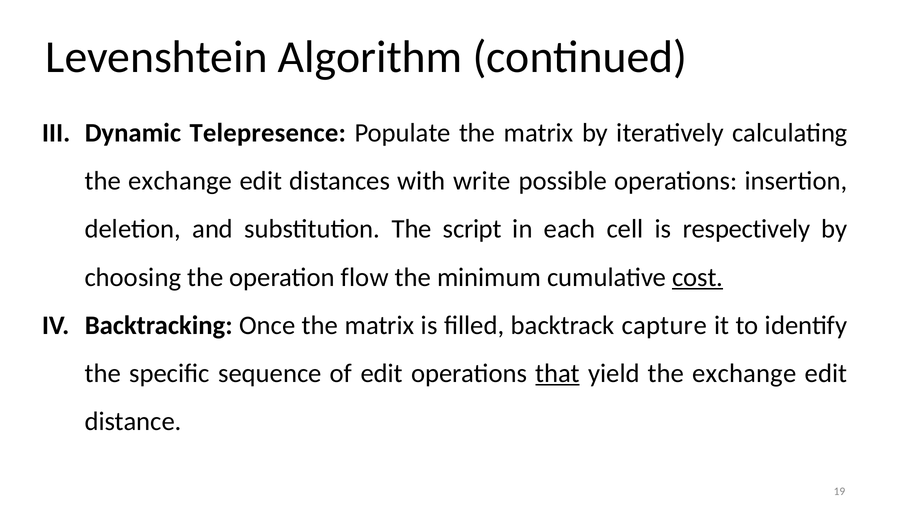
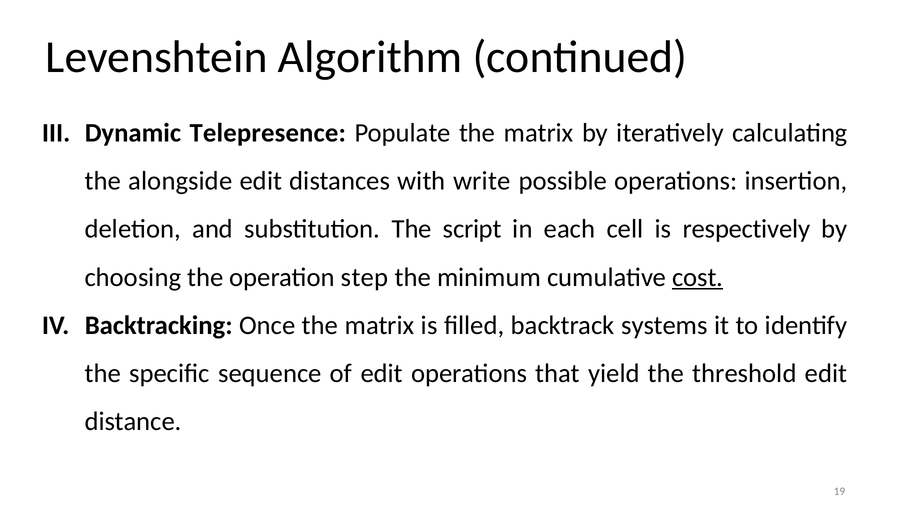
exchange at (180, 181): exchange -> alongside
flow: flow -> step
capture: capture -> systems
that underline: present -> none
yield the exchange: exchange -> threshold
